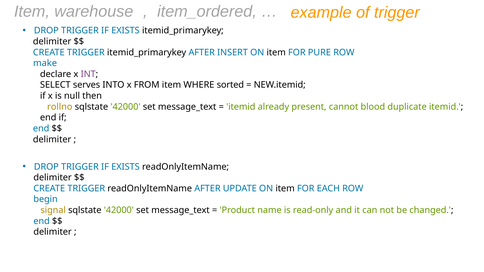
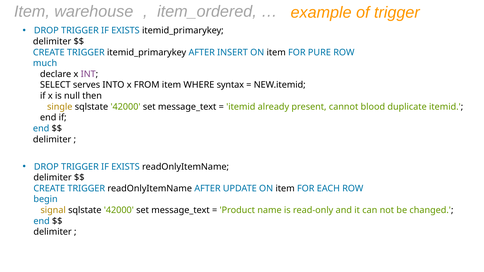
make: make -> much
sorted: sorted -> syntax
rollno: rollno -> single
